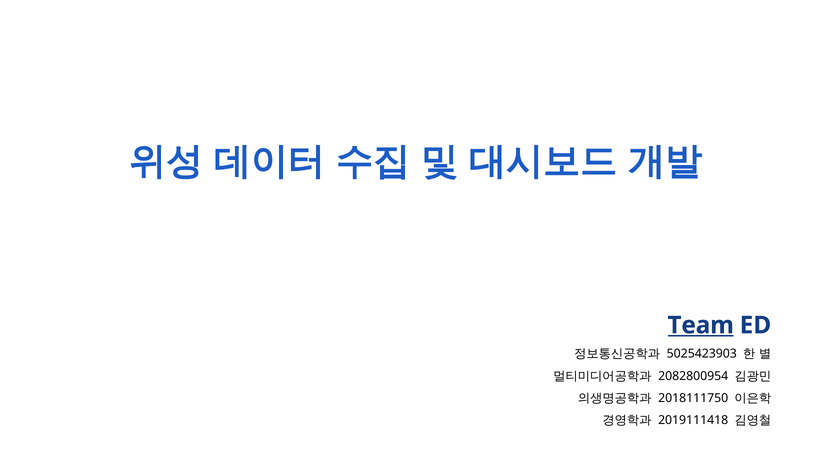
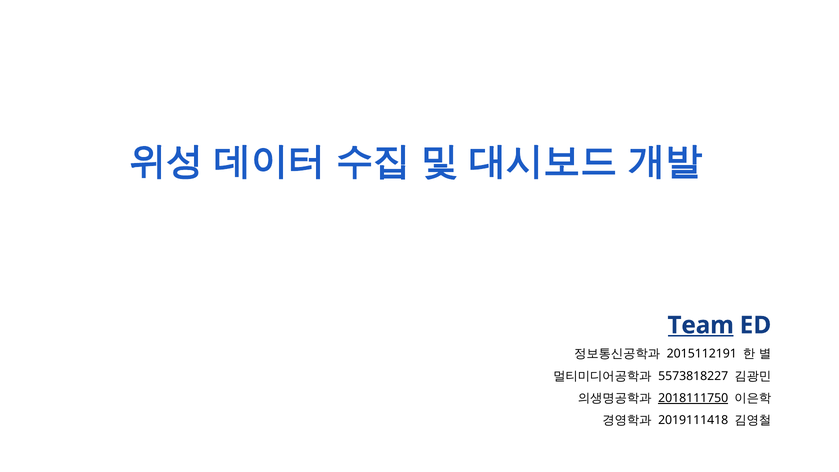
5025423903: 5025423903 -> 2015112191
2082800954: 2082800954 -> 5573818227
2018111750 underline: none -> present
